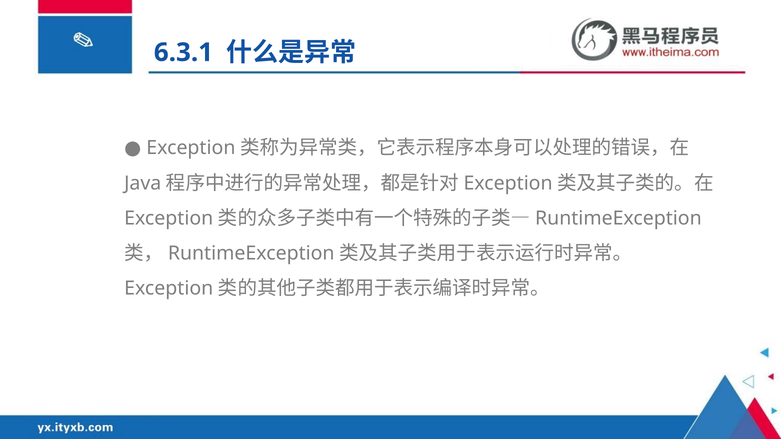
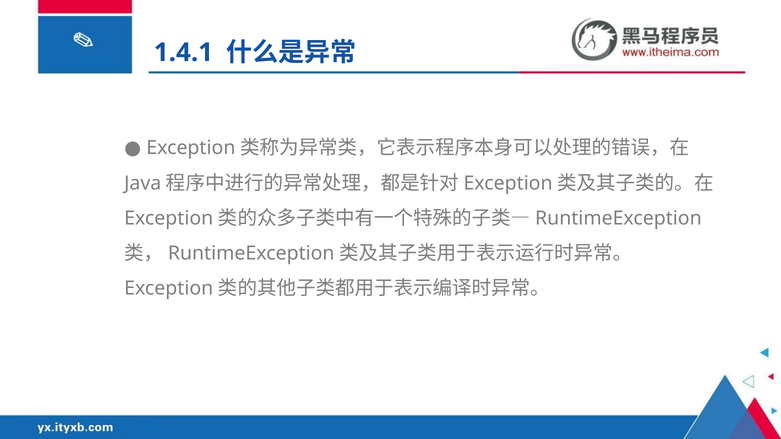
6.3.1: 6.3.1 -> 1.4.1
